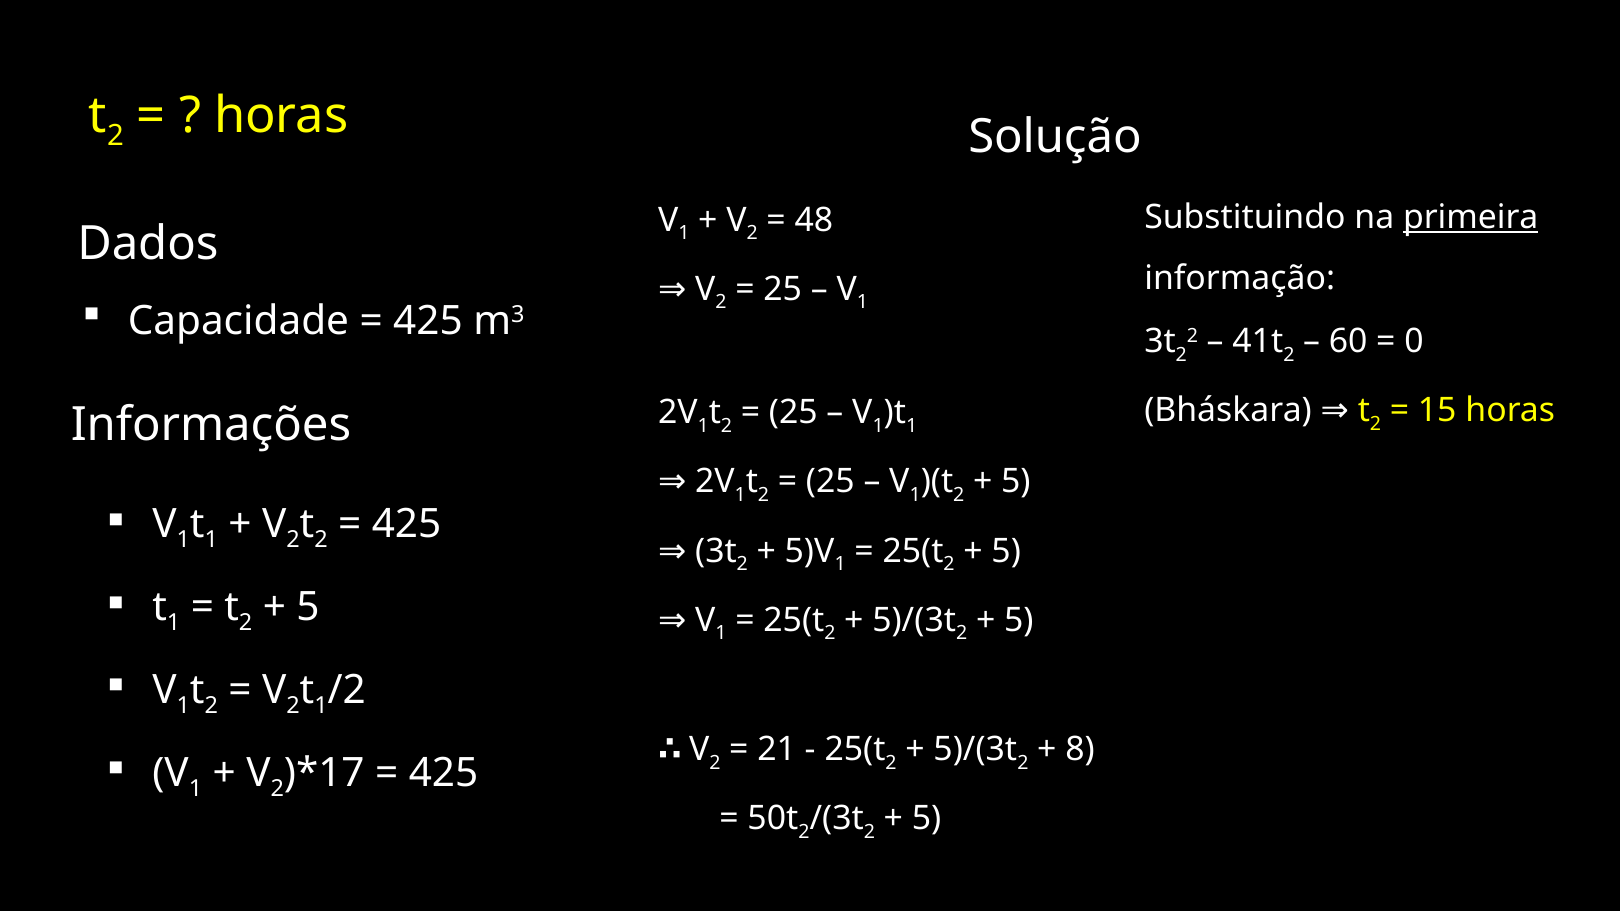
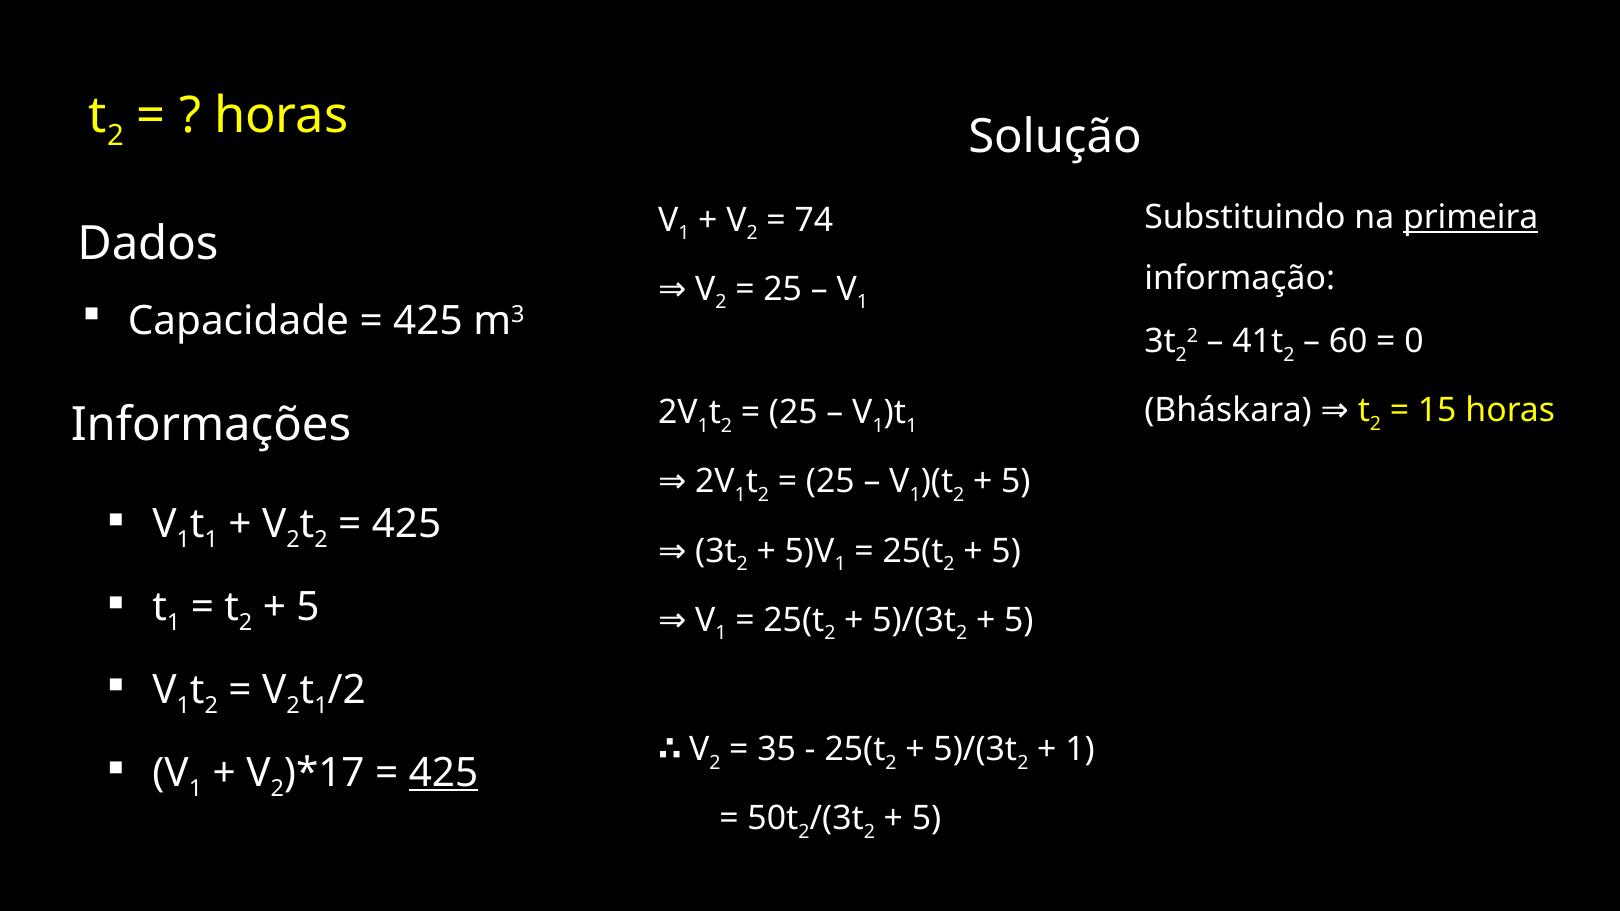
48: 48 -> 74
21: 21 -> 35
8 at (1080, 750): 8 -> 1
425 at (444, 773) underline: none -> present
